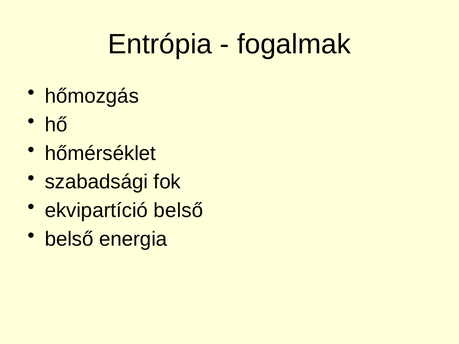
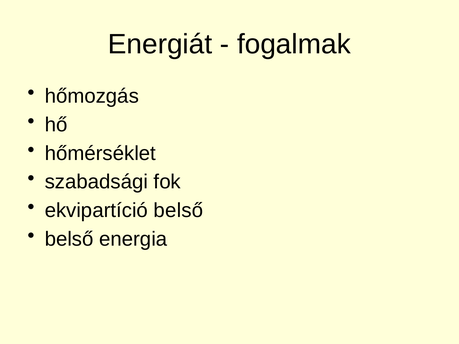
Entrópia: Entrópia -> Energiát
